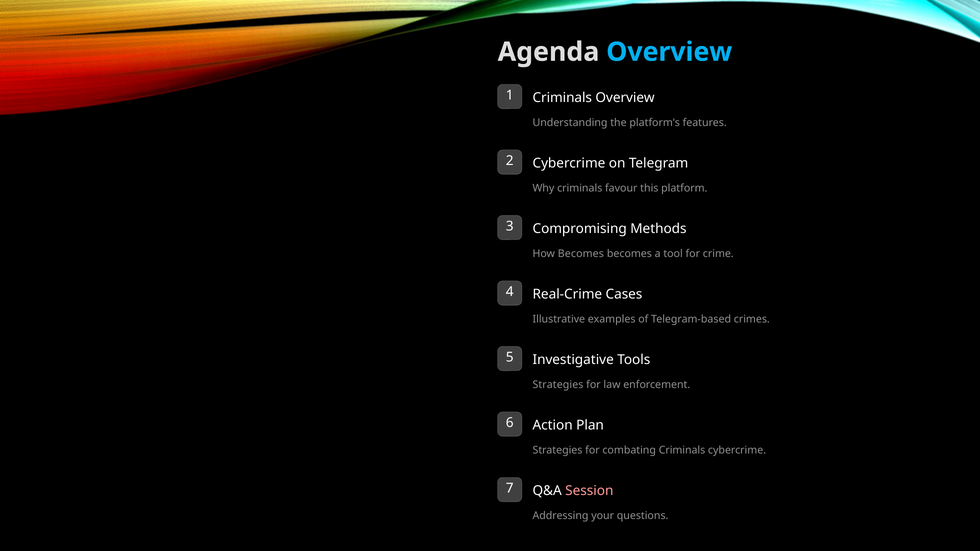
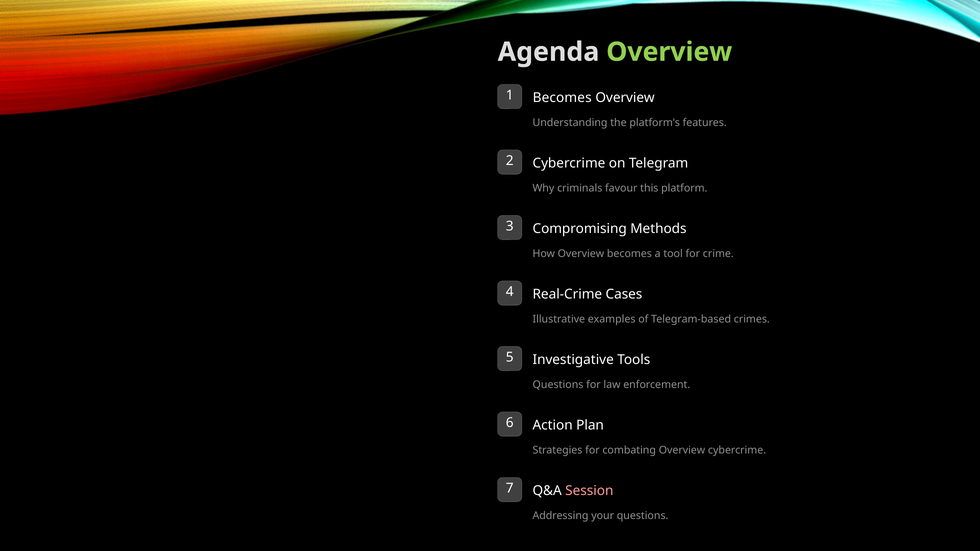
Overview at (669, 52) colour: light blue -> light green
1 Criminals: Criminals -> Becomes
How Becomes: Becomes -> Overview
Strategies at (558, 385): Strategies -> Questions
combating Criminals: Criminals -> Overview
